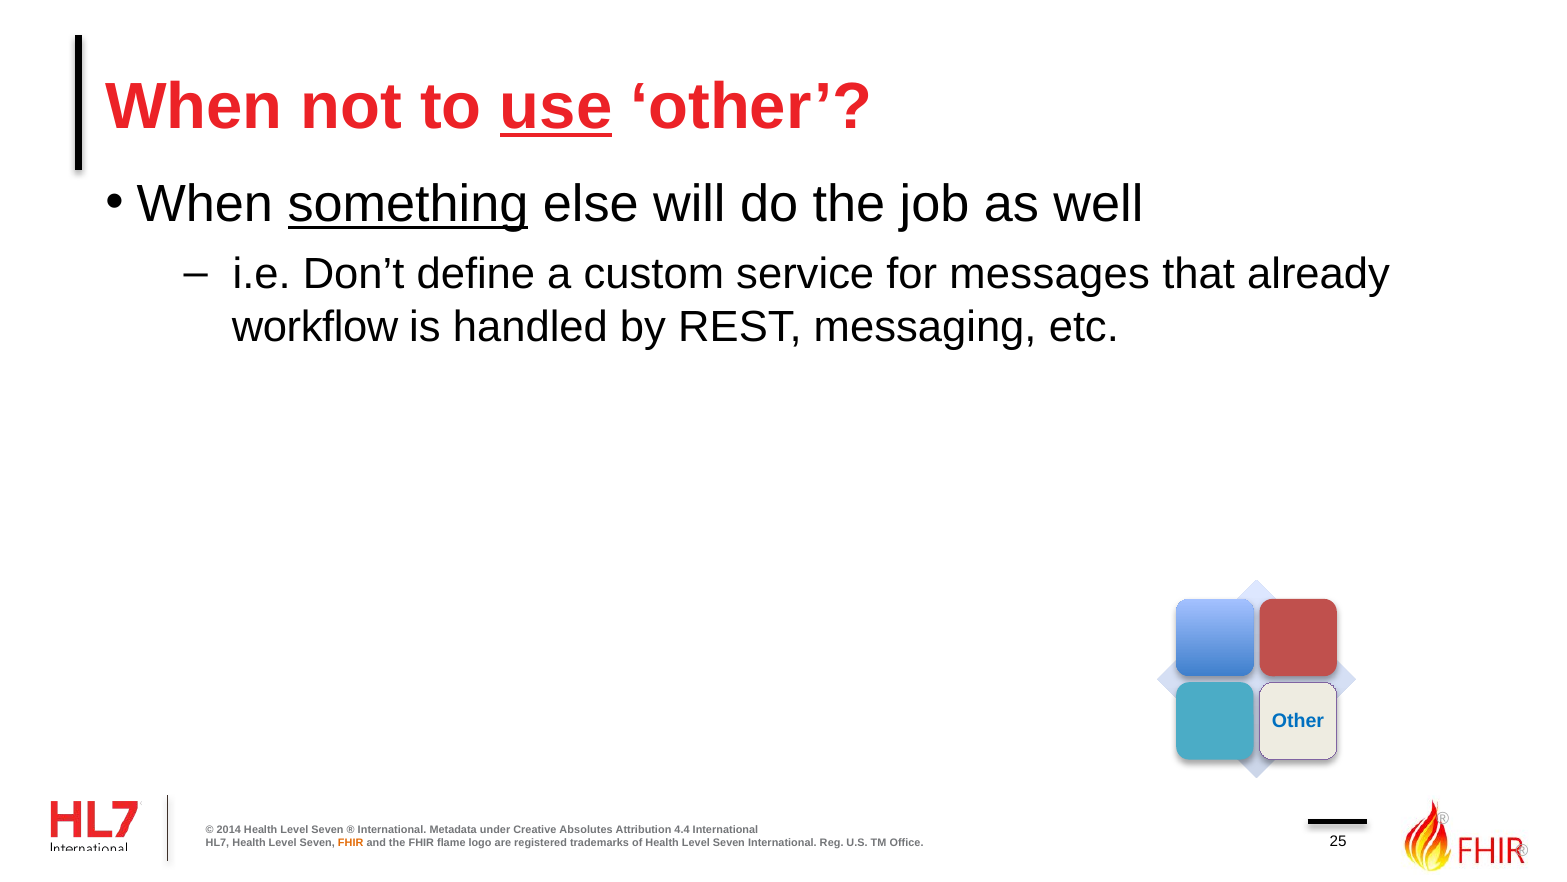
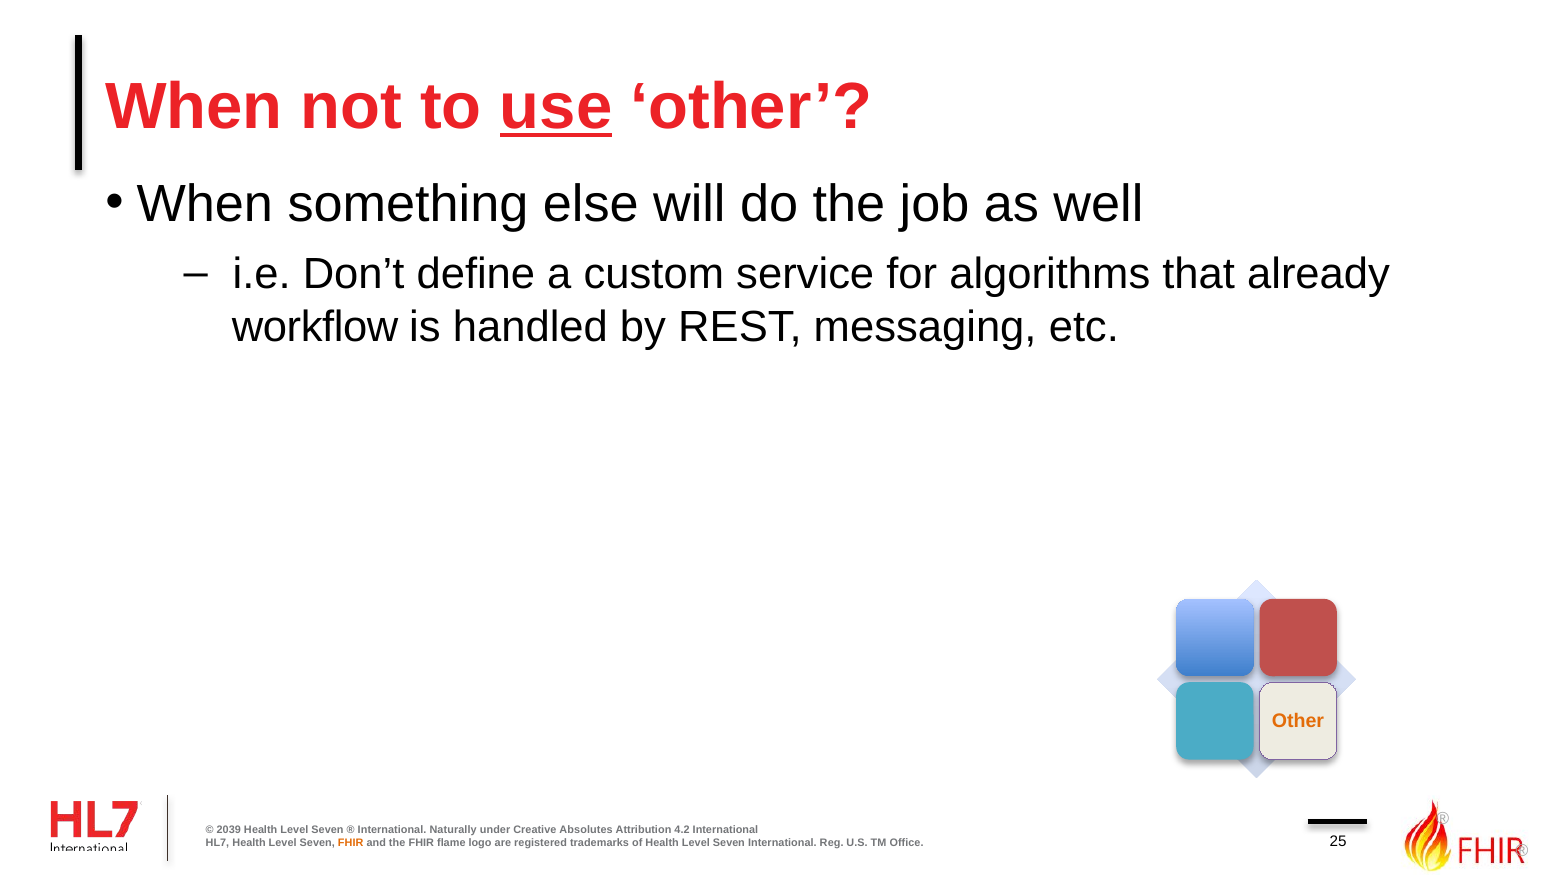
something underline: present -> none
messages: messages -> algorithms
Other at (1298, 720) colour: blue -> orange
2014: 2014 -> 2039
Metadata: Metadata -> Naturally
4.4: 4.4 -> 4.2
